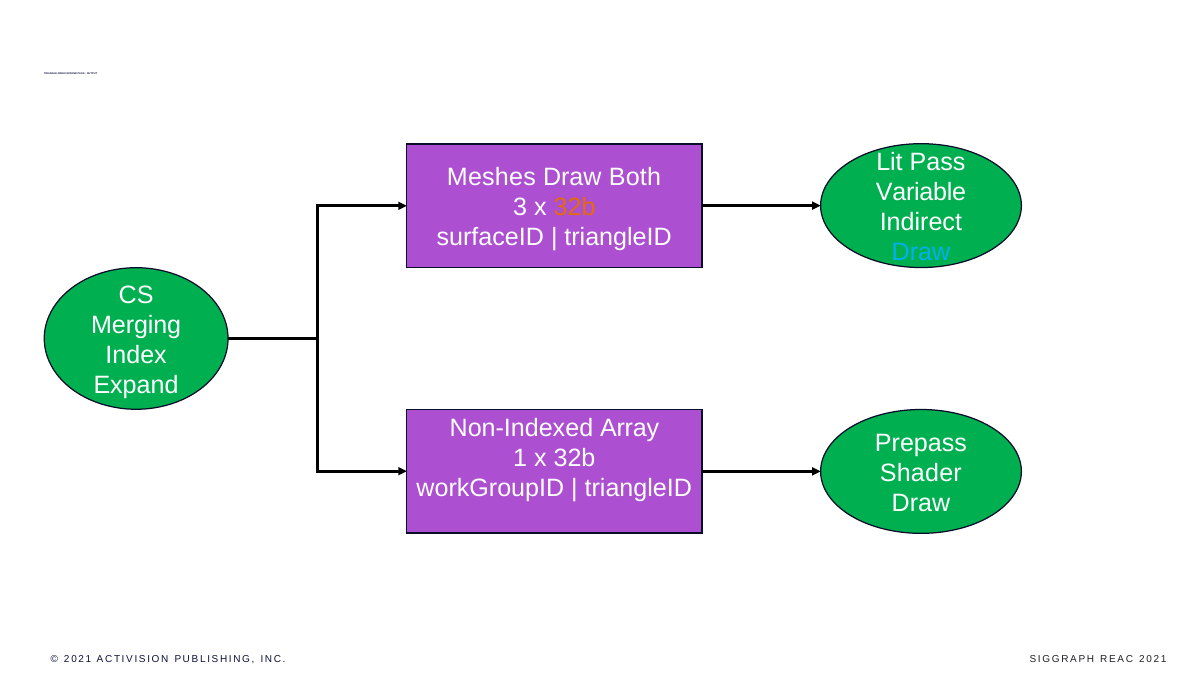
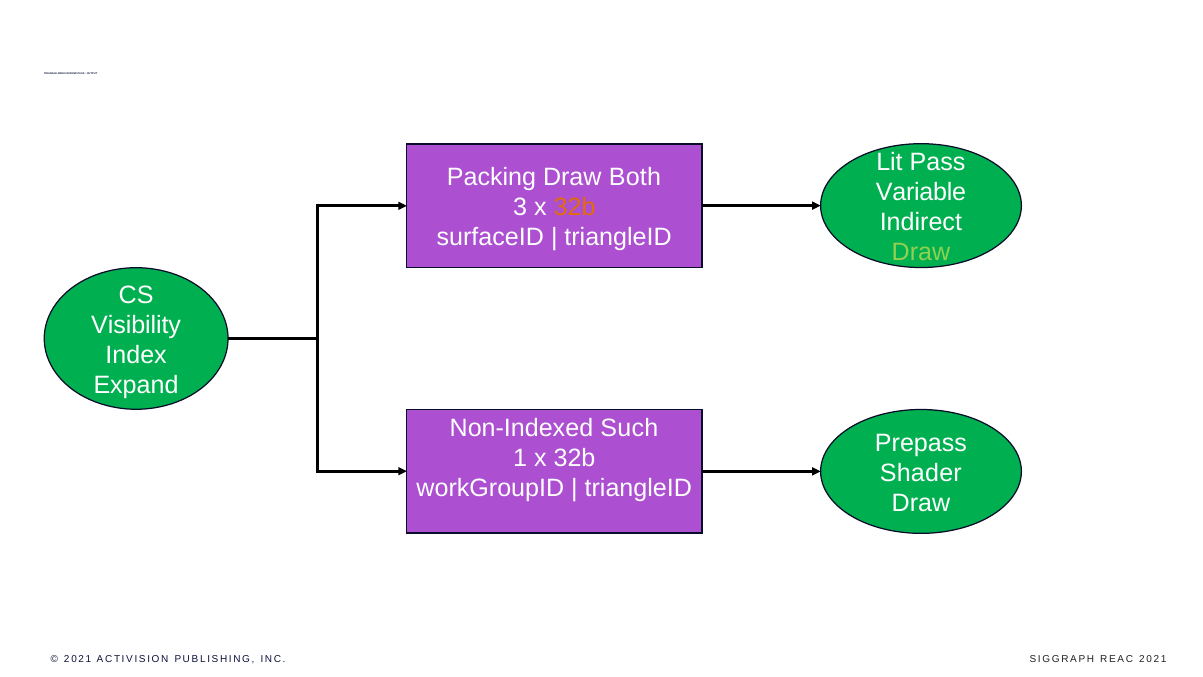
Meshes: Meshes -> Packing
Draw at (921, 252) colour: light blue -> light green
Merging: Merging -> Visibility
Array: Array -> Such
